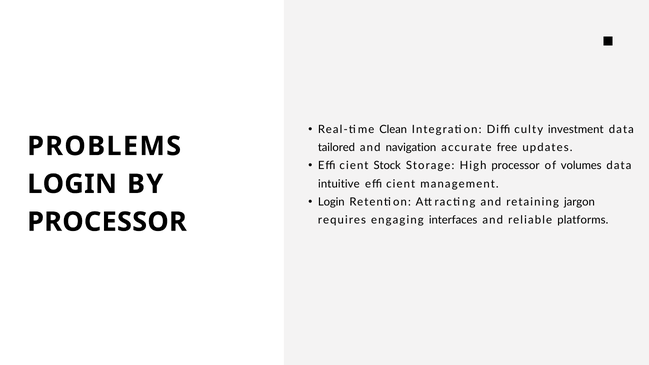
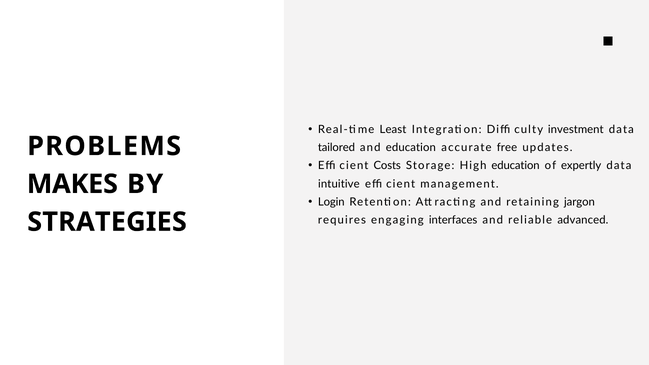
Clean: Clean -> Least
and navigation: navigation -> education
Stock: Stock -> Costs
High processor: processor -> education
volumes: volumes -> expertly
LOGIN at (72, 184): LOGIN -> MAKES
platforms: platforms -> advanced
PROCESSOR at (107, 222): PROCESSOR -> STRATEGIES
